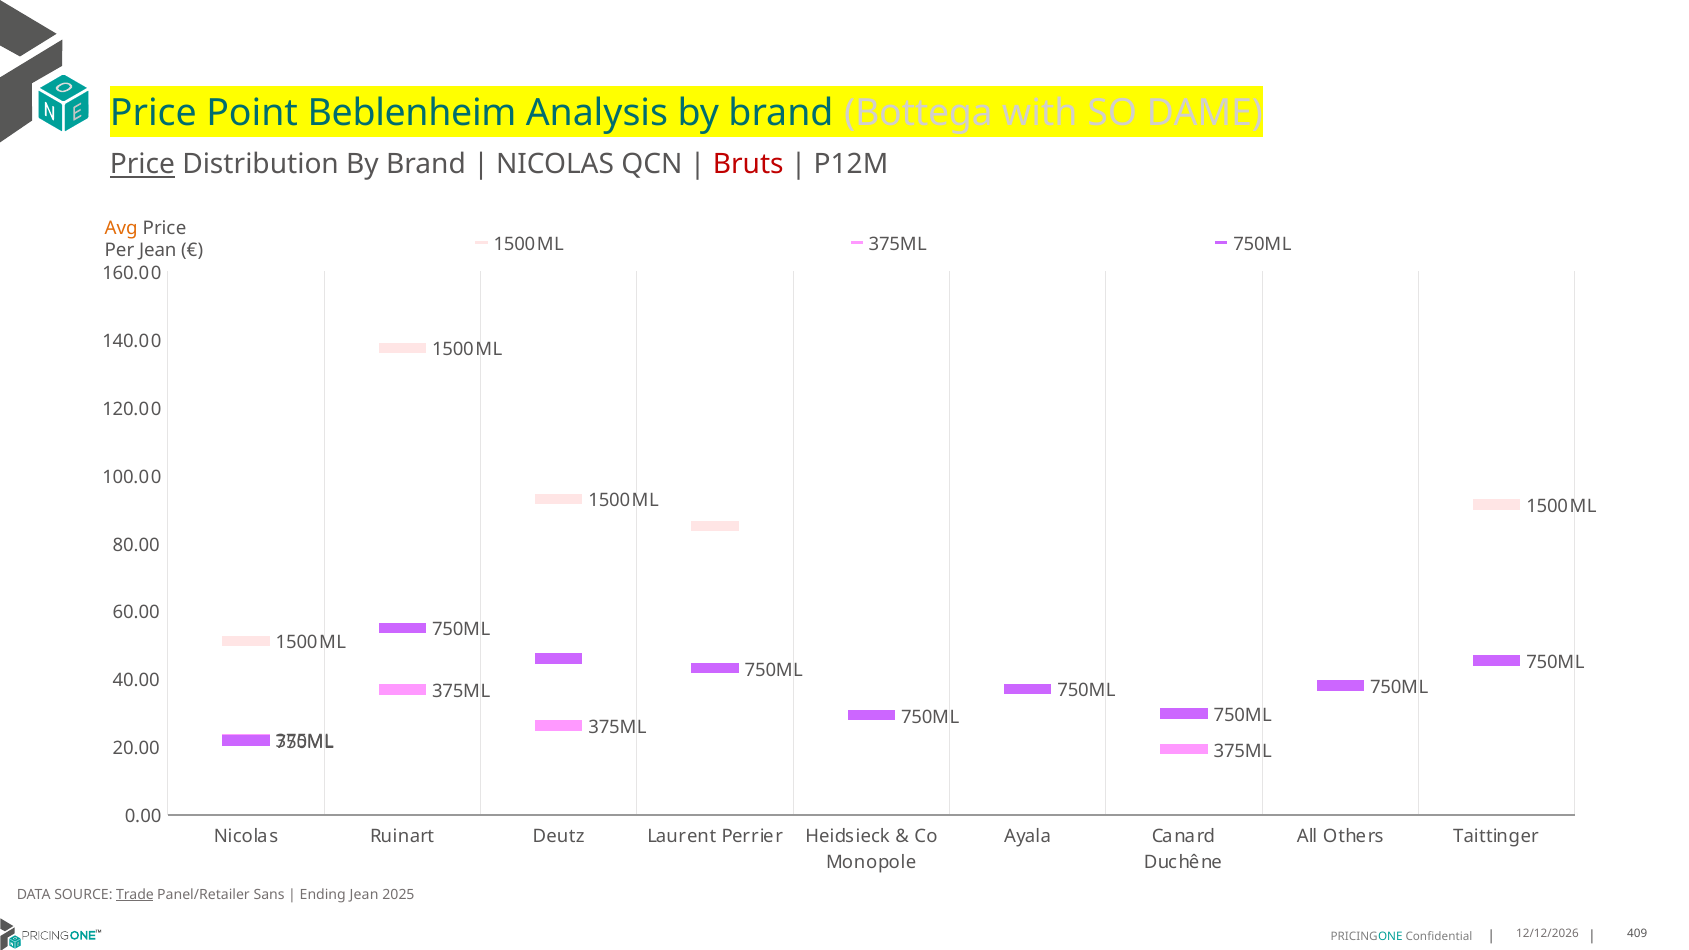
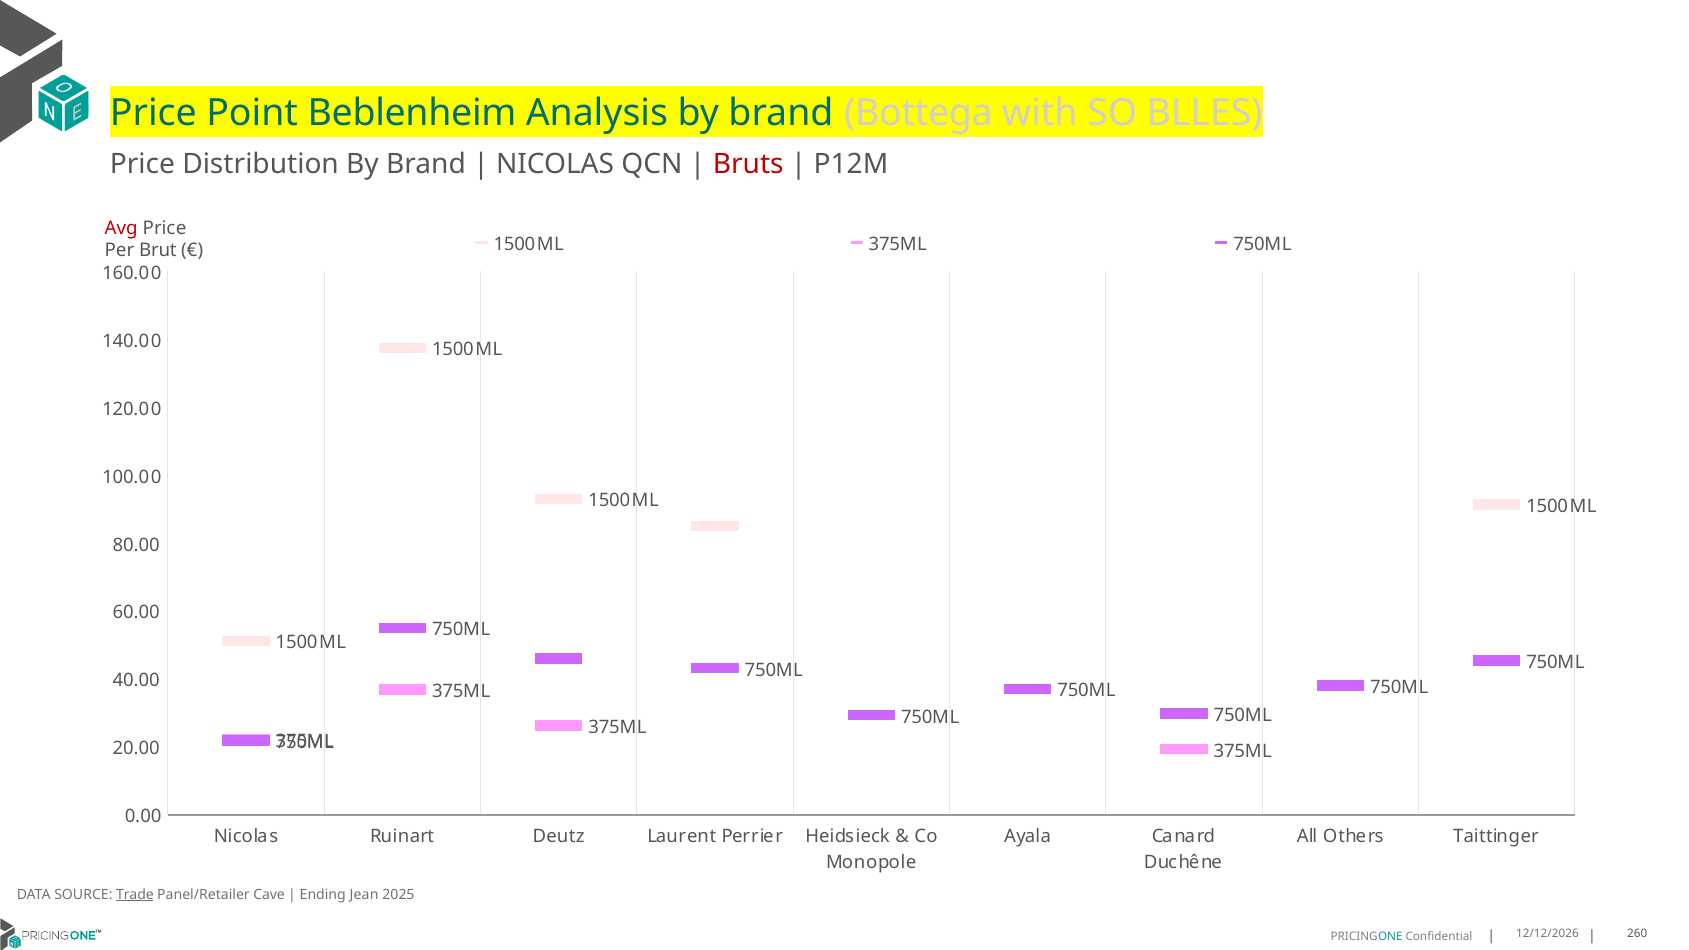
DAME: DAME -> BLLES
Price at (142, 165) underline: present -> none
Avg colour: orange -> red
Per Jean: Jean -> Brut
Sans: Sans -> Cave
409: 409 -> 260
